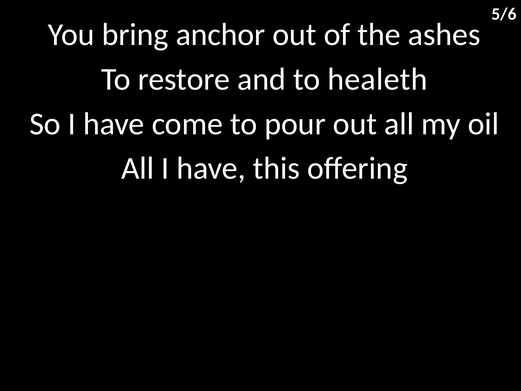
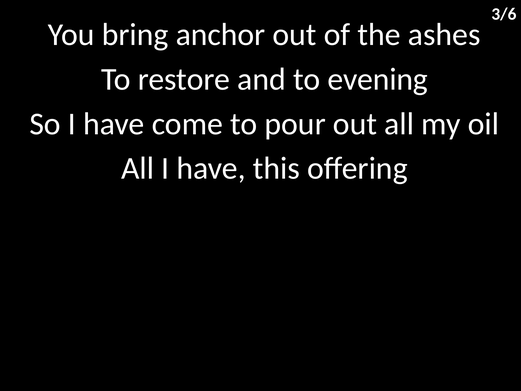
5/6: 5/6 -> 3/6
healeth: healeth -> evening
